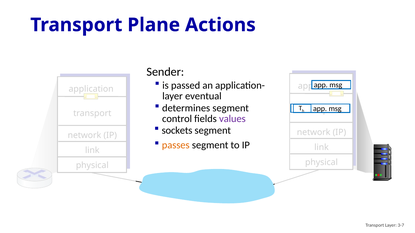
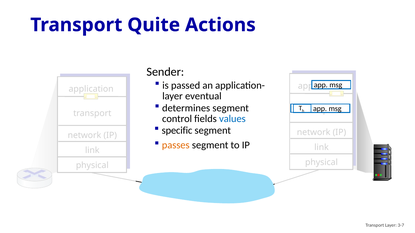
Plane: Plane -> Quite
values colour: purple -> blue
sockets: sockets -> specific
